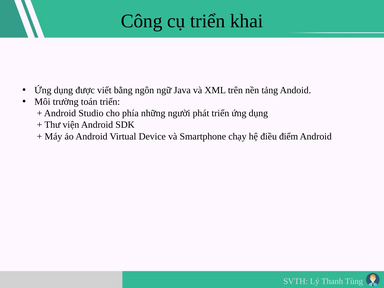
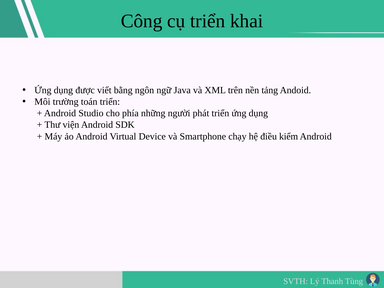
điểm: điểm -> kiểm
